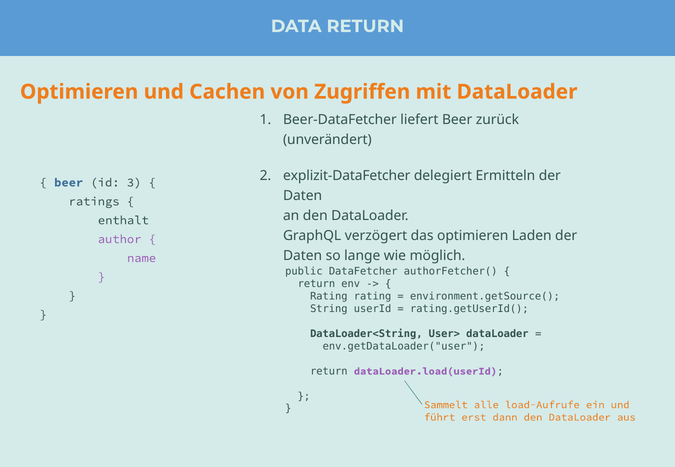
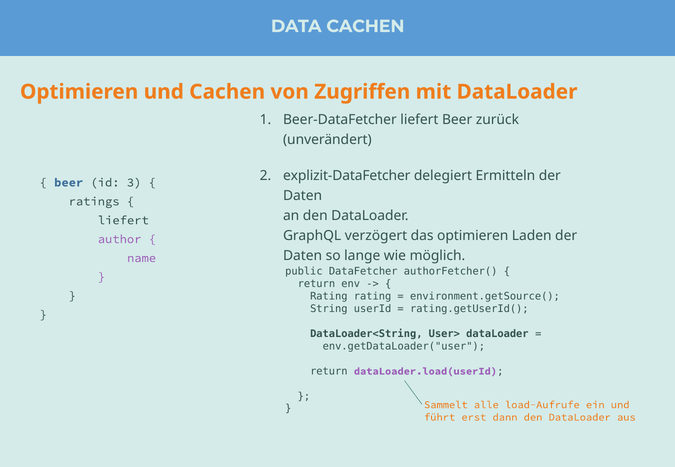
DATA RETURN: RETURN -> CACHEN
enthalt at (123, 220): enthalt -> liefert
